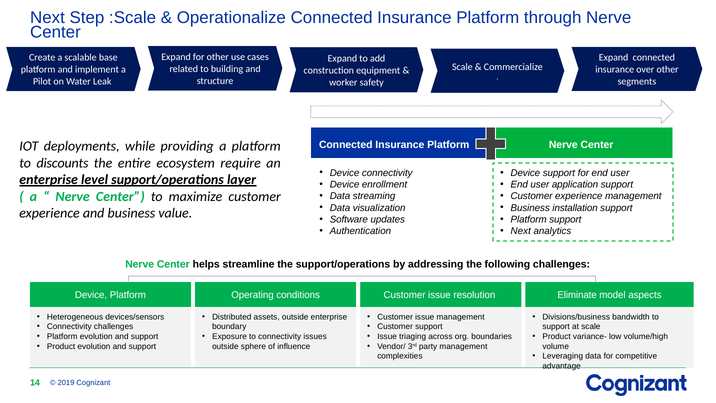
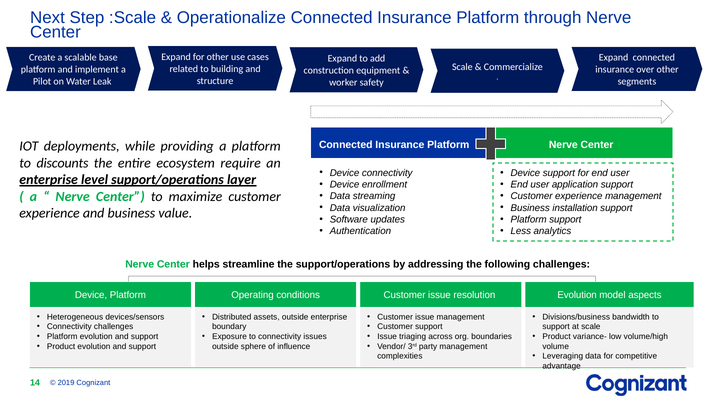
Next at (521, 231): Next -> Less
resolution Eliminate: Eliminate -> Evolution
